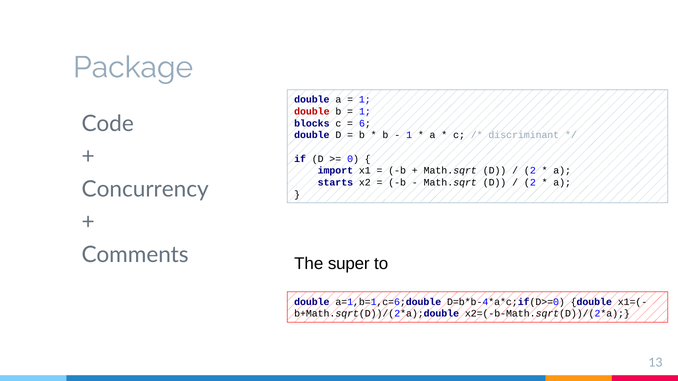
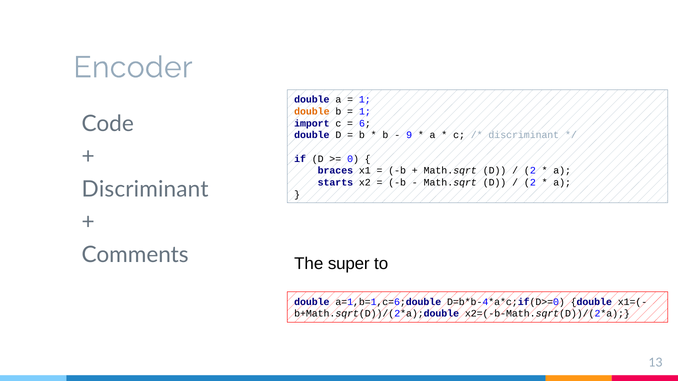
Package: Package -> Encoder
double at (312, 112) colour: red -> orange
blocks: blocks -> import
1 at (409, 135): 1 -> 9
import: import -> braces
Concurrency at (145, 189): Concurrency -> Discriminant
